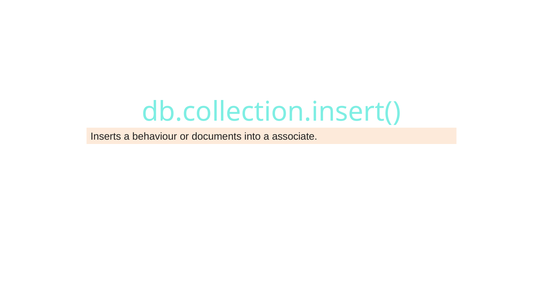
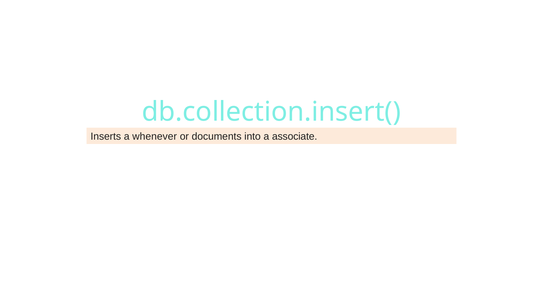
behaviour: behaviour -> whenever
